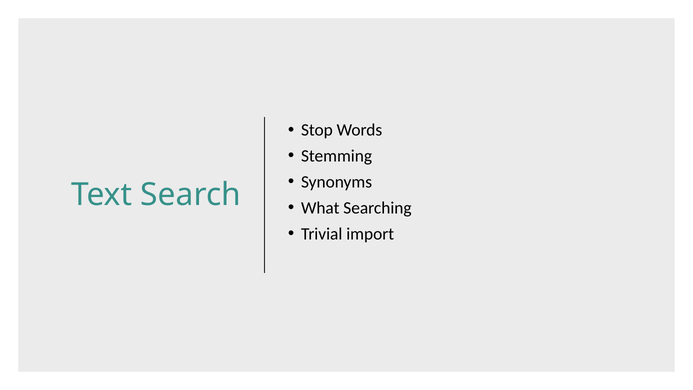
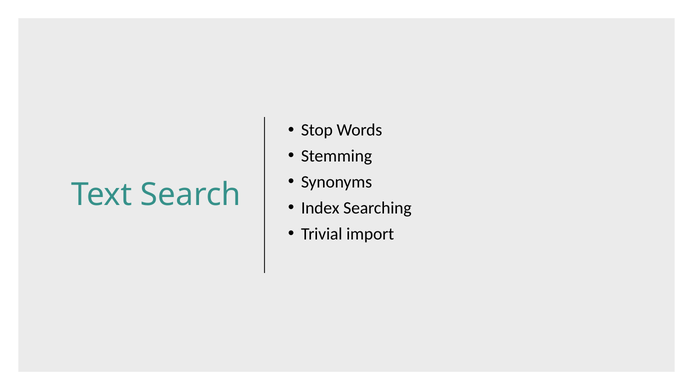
What: What -> Index
